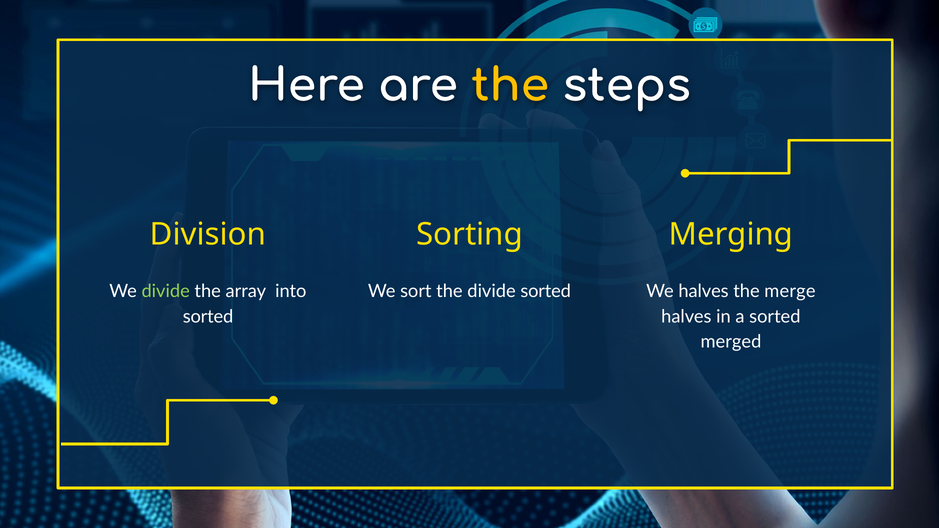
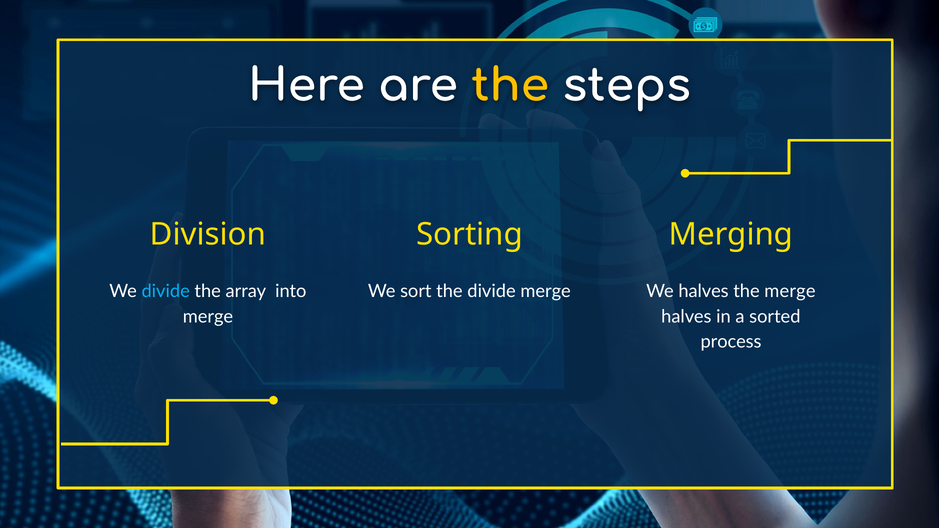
divide at (166, 291) colour: light green -> light blue
divide sorted: sorted -> merge
sorted at (208, 317): sorted -> merge
merged: merged -> process
